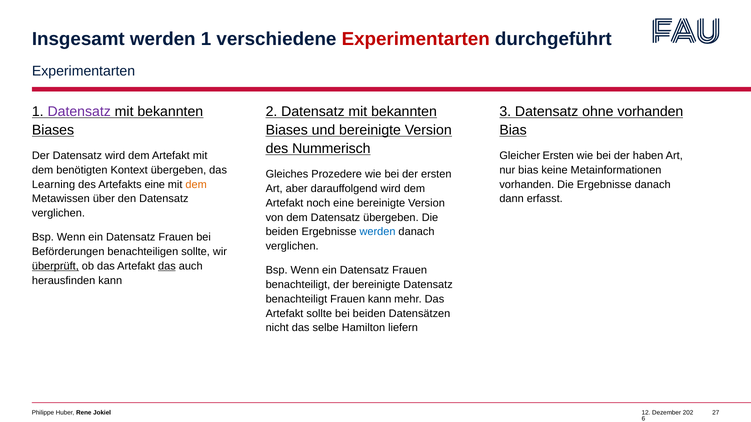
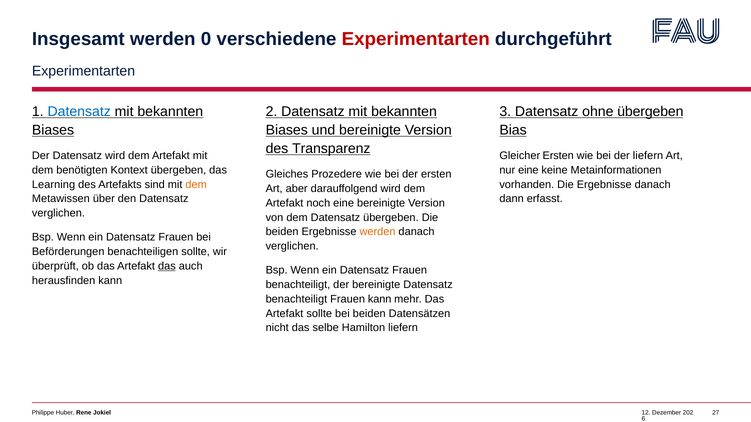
werden 1: 1 -> 0
Datensatz at (79, 112) colour: purple -> blue
ohne vorhanden: vorhanden -> übergeben
Nummerisch: Nummerisch -> Transparenz
der haben: haben -> liefern
nur bias: bias -> eine
Artefakts eine: eine -> sind
werden at (377, 232) colour: blue -> orange
überprüft underline: present -> none
